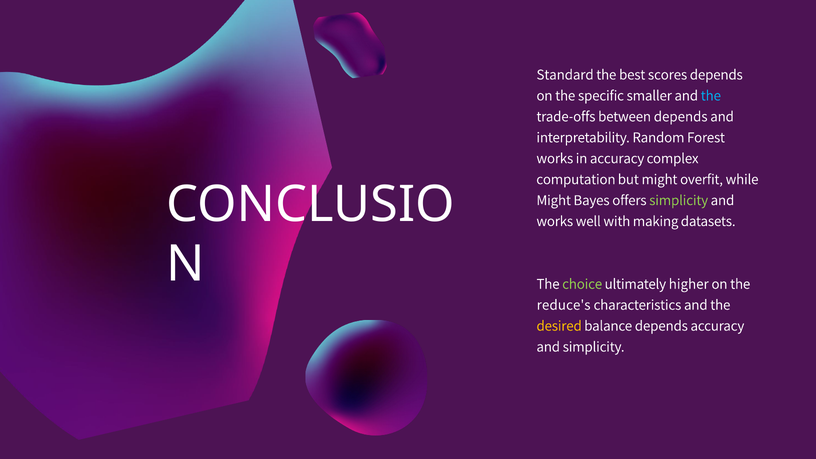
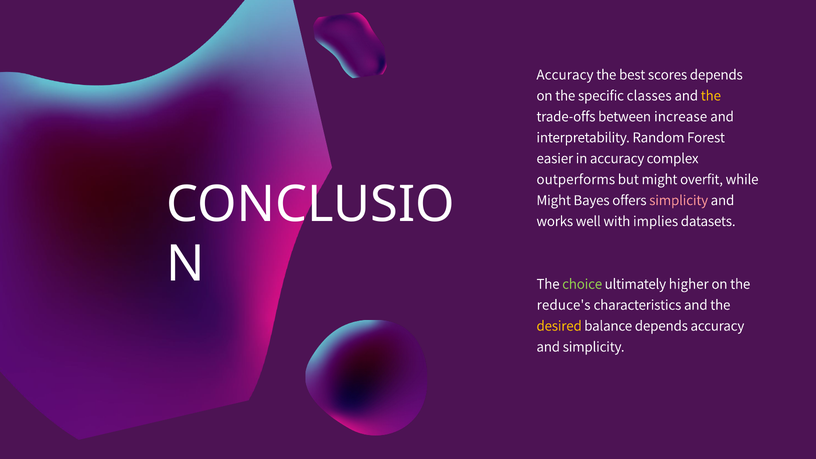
Standard at (565, 75): Standard -> Accuracy
smaller: smaller -> classes
the at (711, 95) colour: light blue -> yellow
between depends: depends -> increase
works at (555, 158): works -> easier
computation: computation -> outperforms
simplicity at (679, 200) colour: light green -> pink
making: making -> implies
